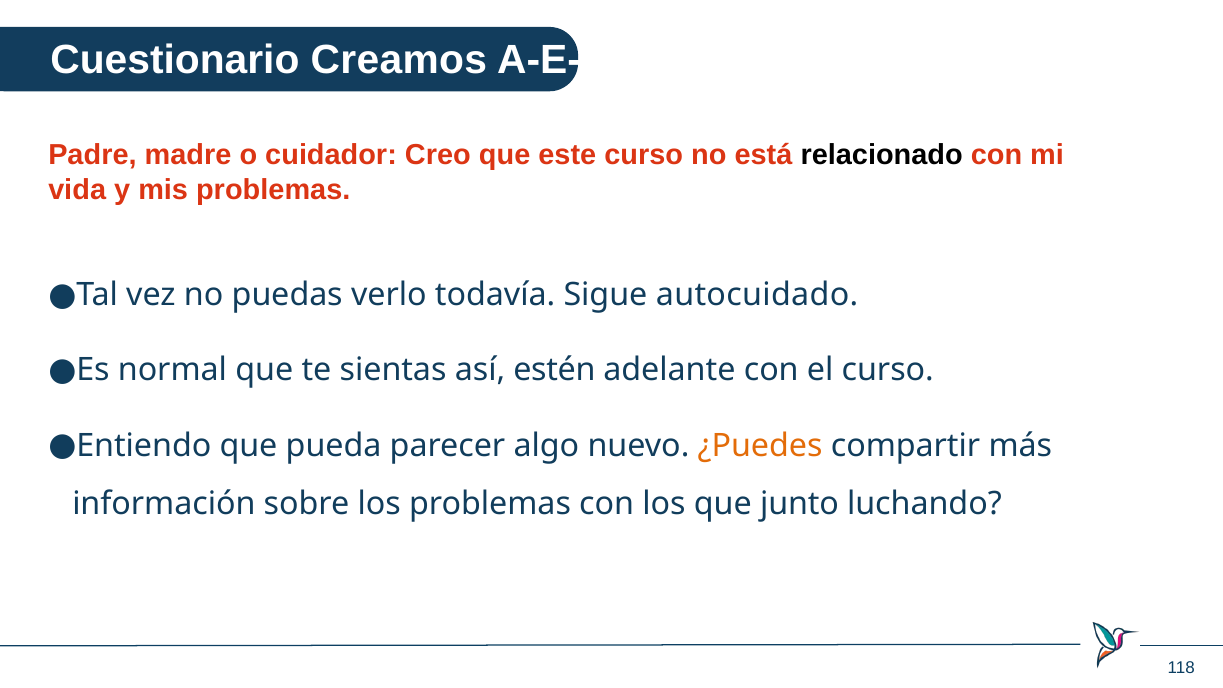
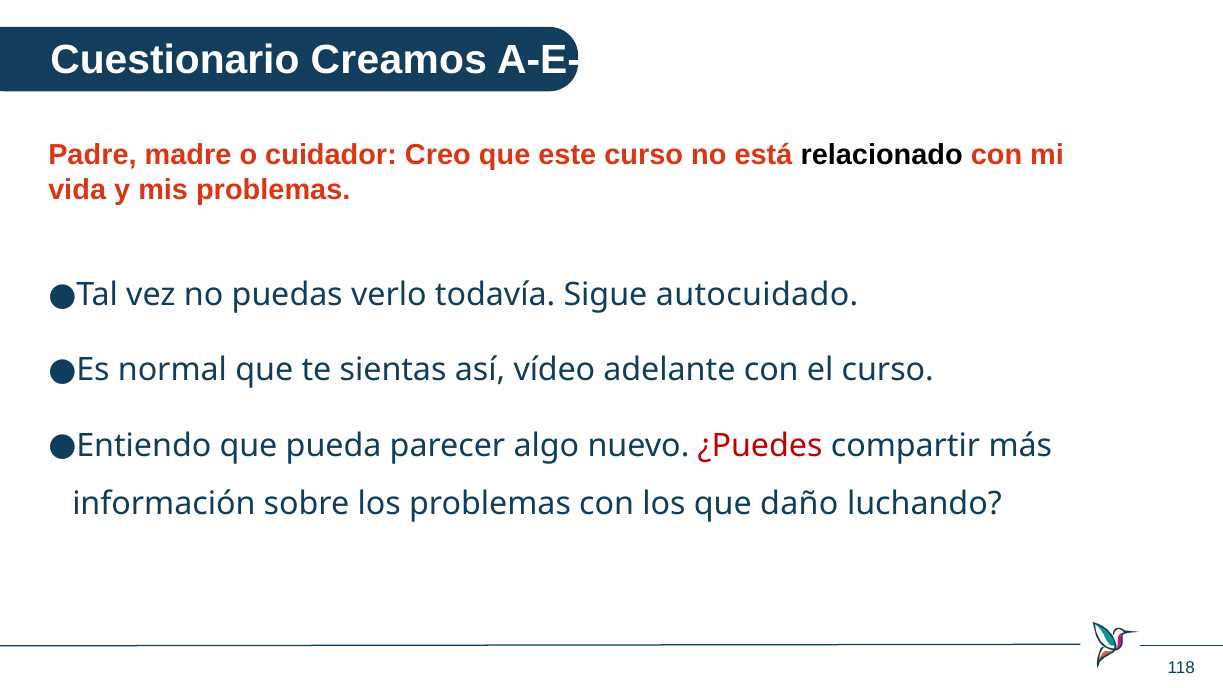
estén: estén -> vídeo
¿Puedes colour: orange -> red
junto: junto -> daño
